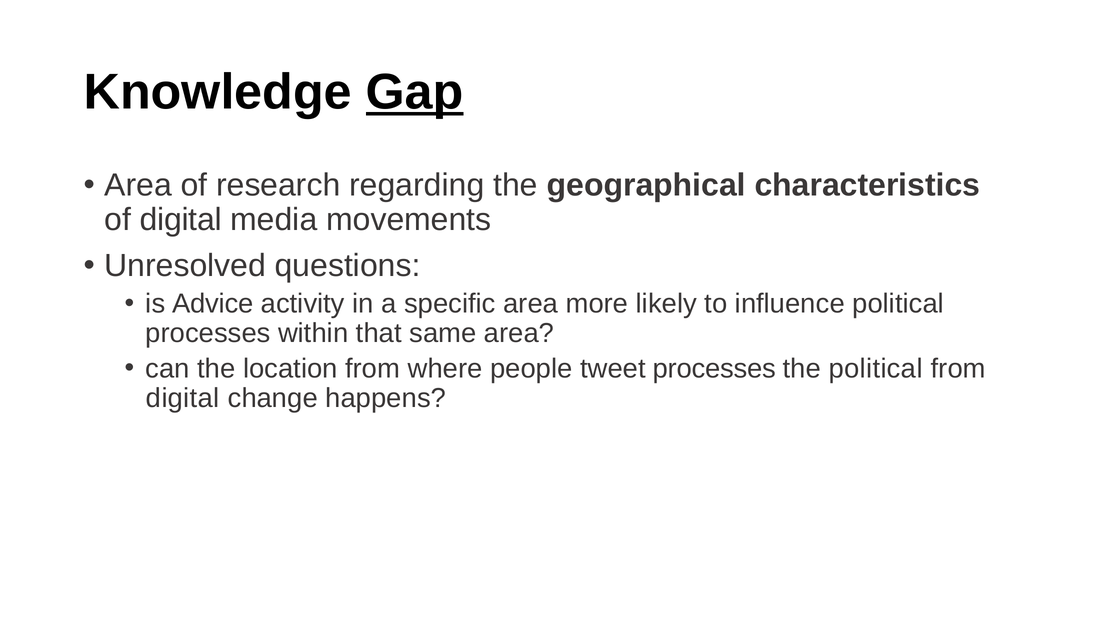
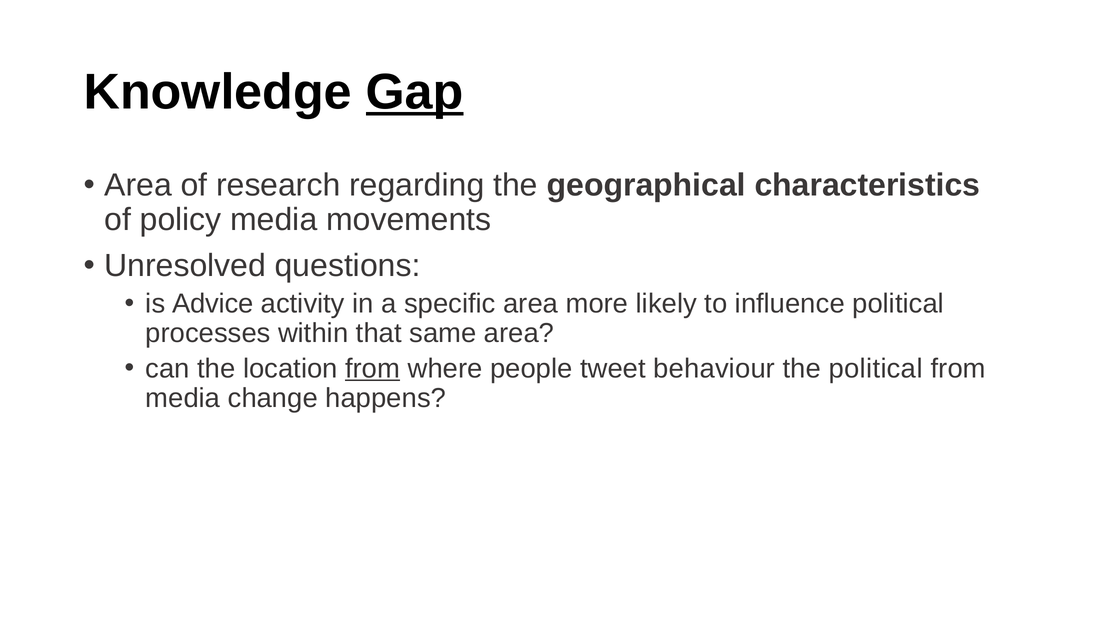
of digital: digital -> policy
from at (373, 369) underline: none -> present
tweet processes: processes -> behaviour
digital at (183, 399): digital -> media
